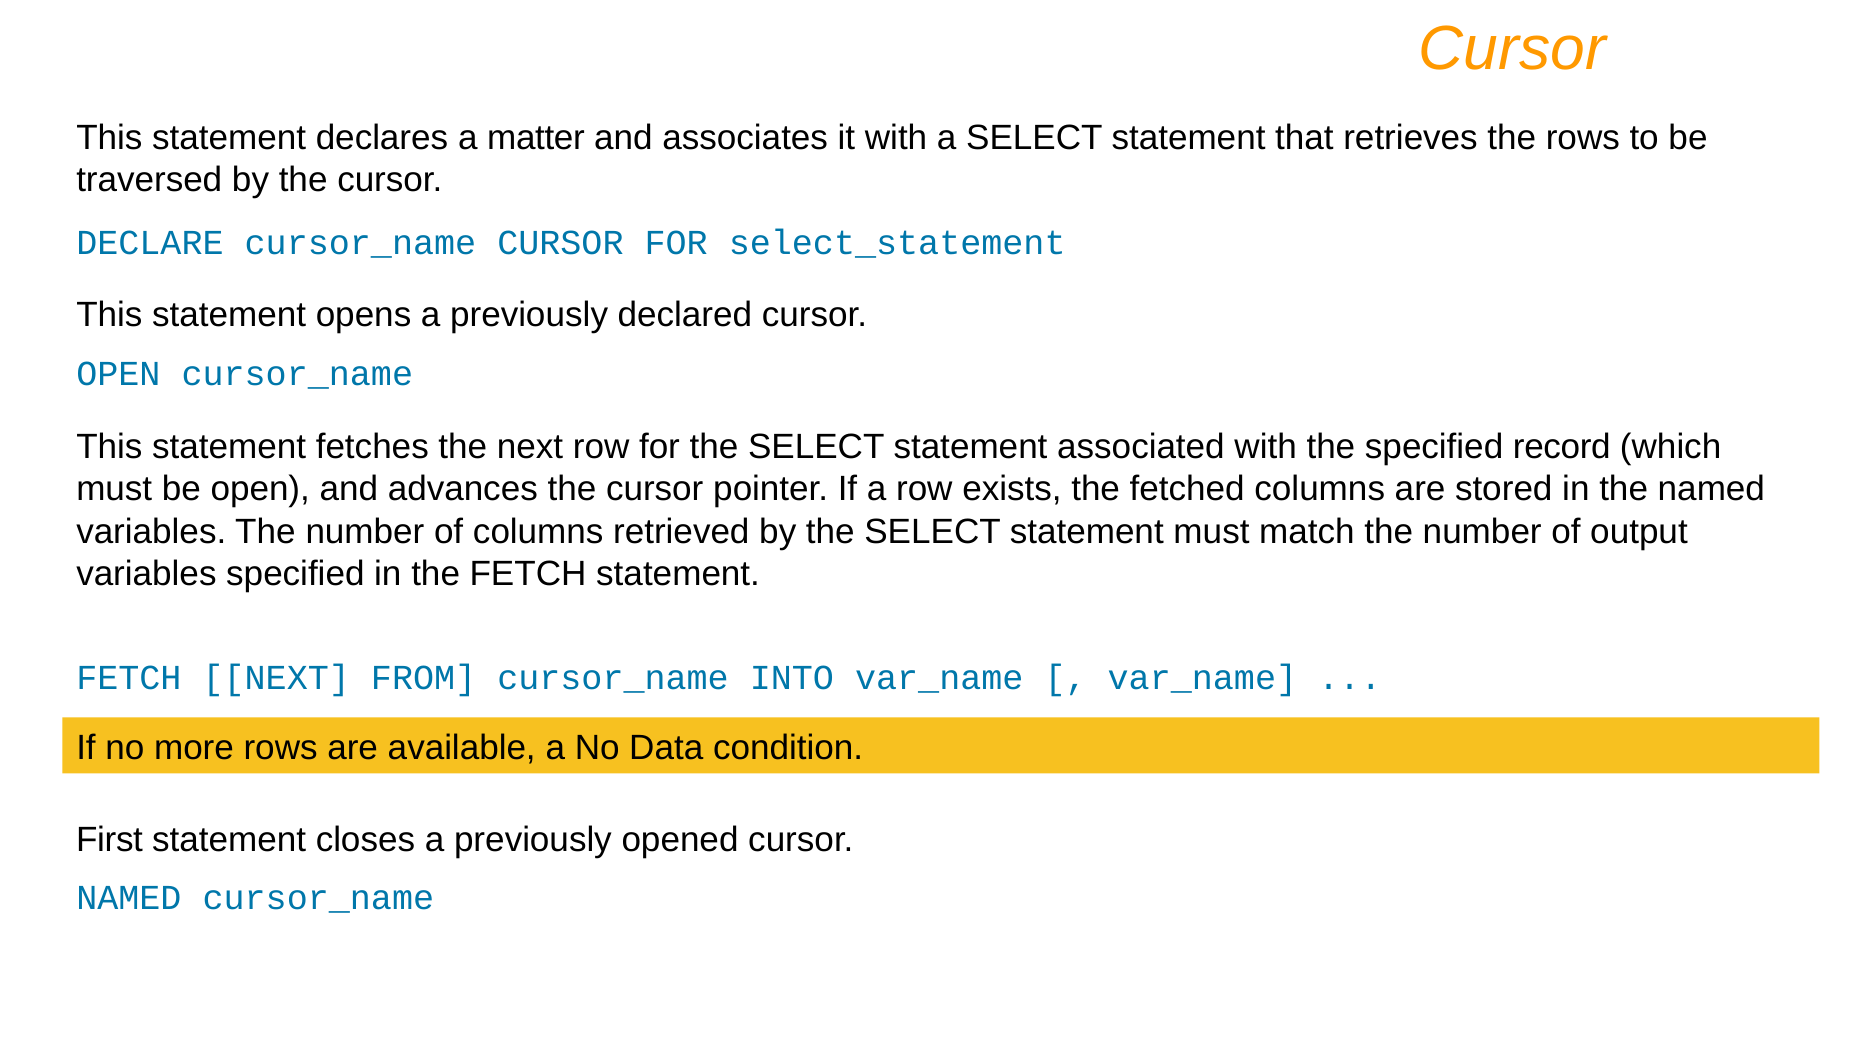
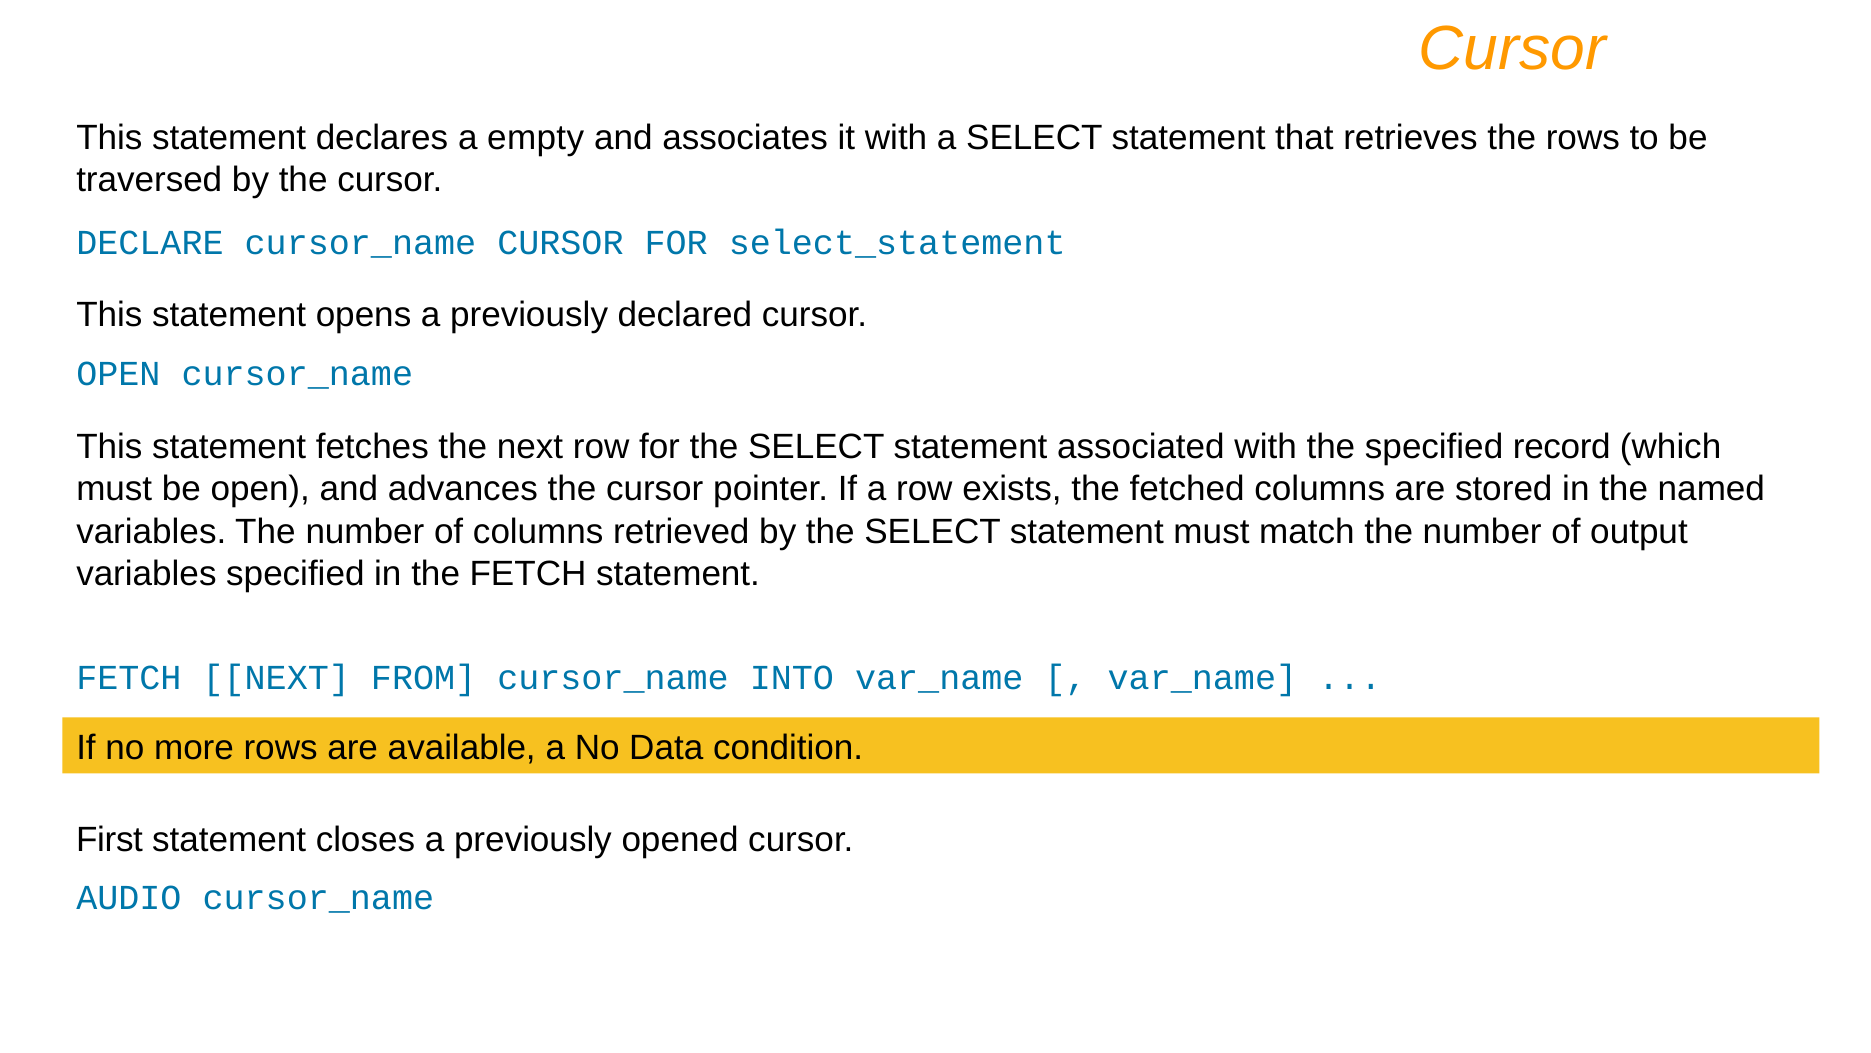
matter: matter -> empty
NAMED at (129, 898): NAMED -> AUDIO
